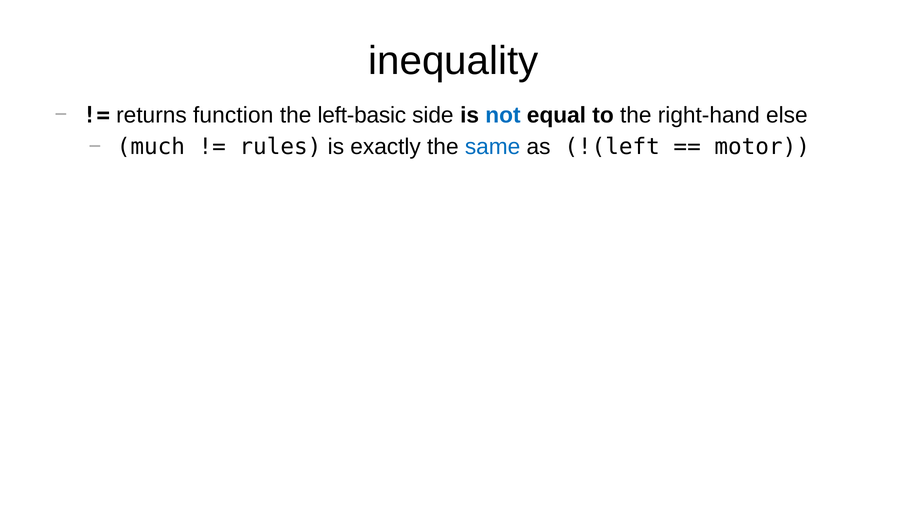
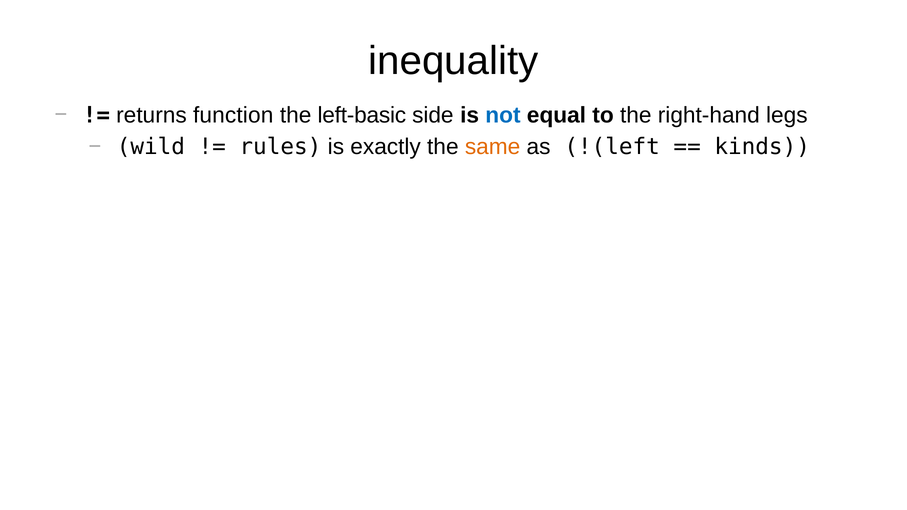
else: else -> legs
much: much -> wild
same colour: blue -> orange
motor: motor -> kinds
